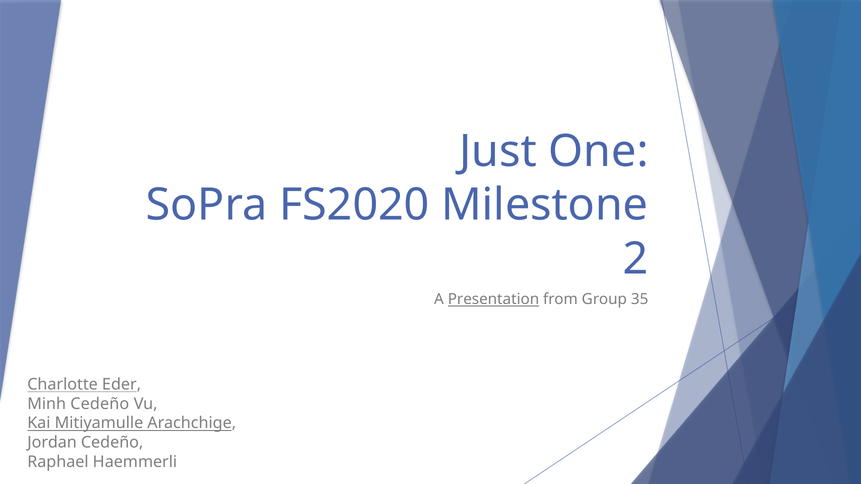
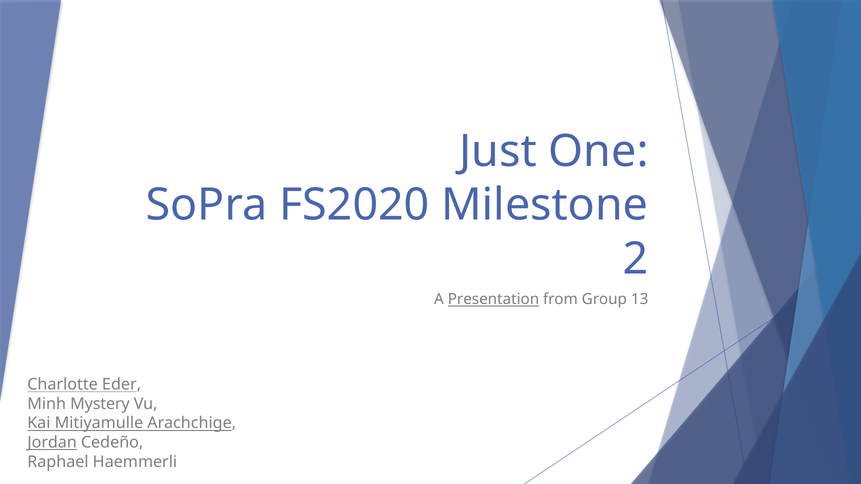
35: 35 -> 13
Minh Cedeño: Cedeño -> Mystery
Jordan underline: none -> present
